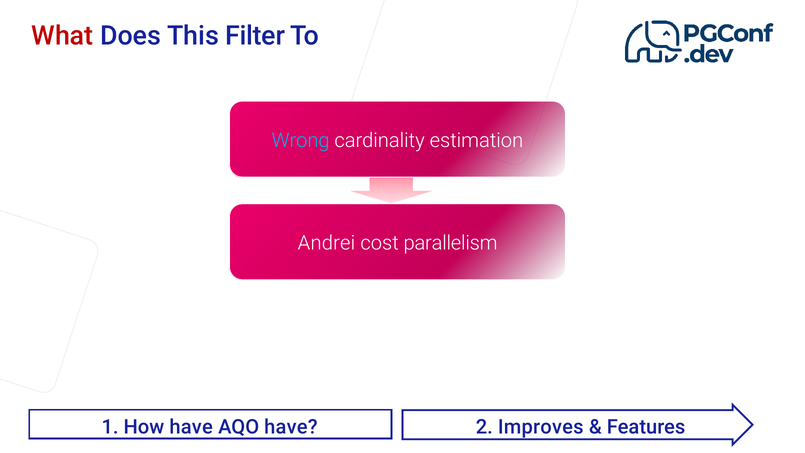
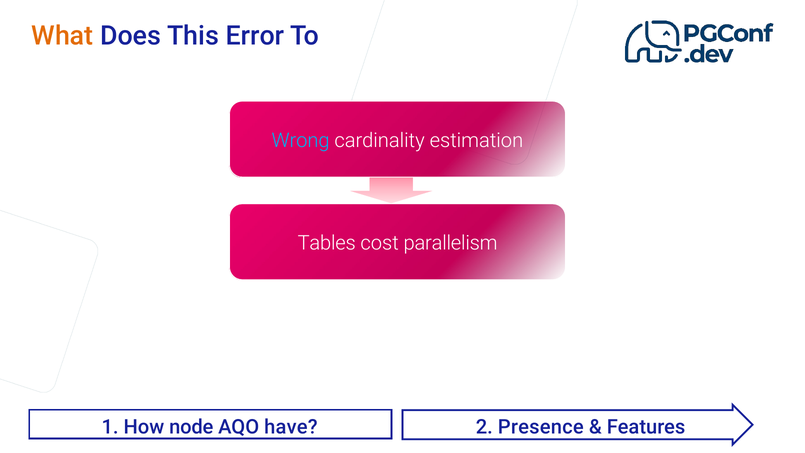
What colour: red -> orange
Filter: Filter -> Error
Andrei: Andrei -> Tables
How have: have -> node
Improves: Improves -> Presence
